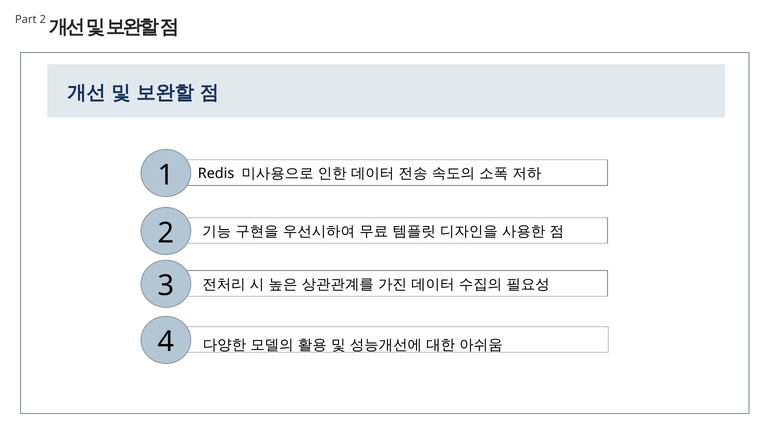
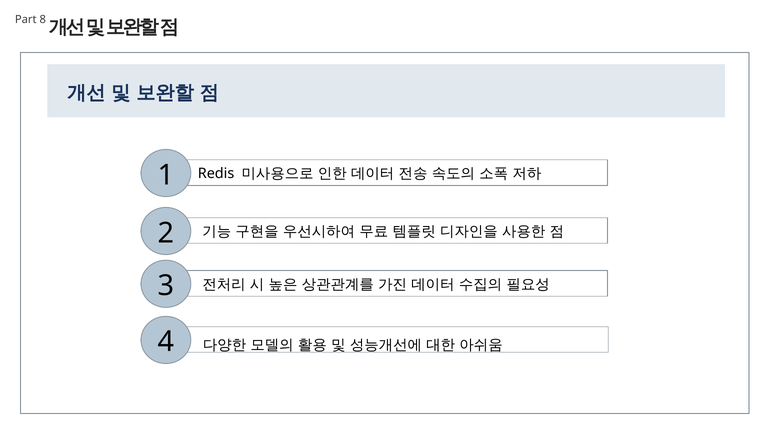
Part 2: 2 -> 8
